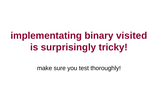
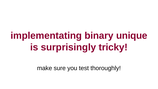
visited: visited -> unique
